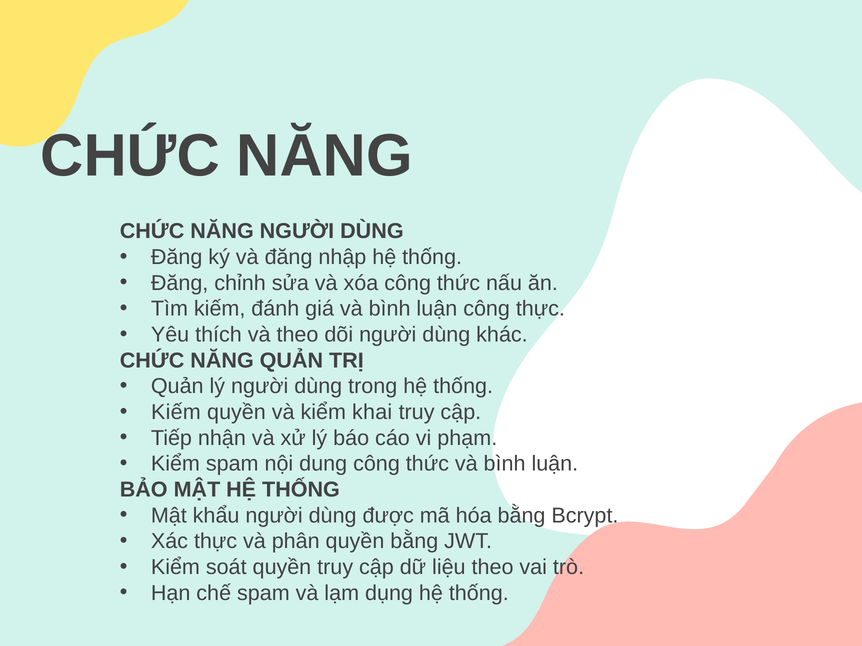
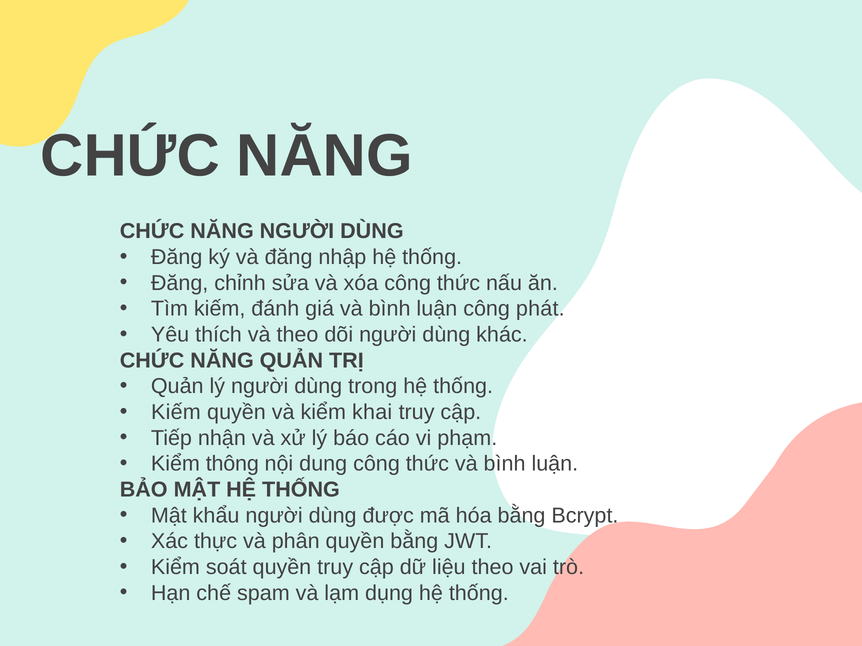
công thực: thực -> phát
Kiểm spam: spam -> thông
